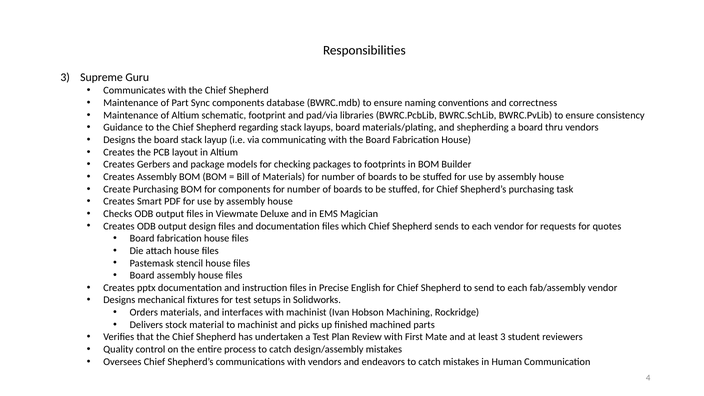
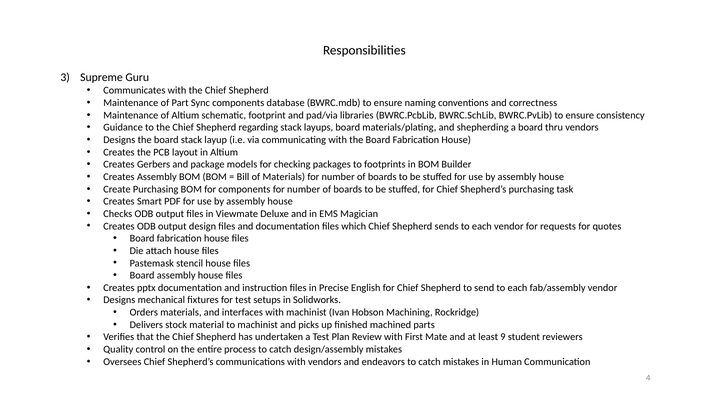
least 3: 3 -> 9
